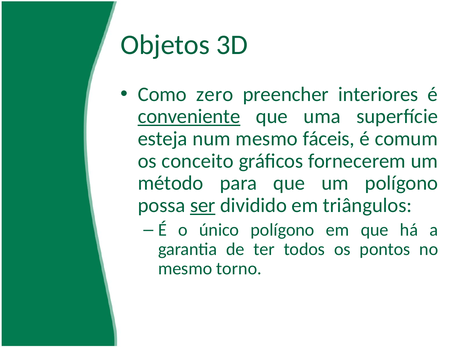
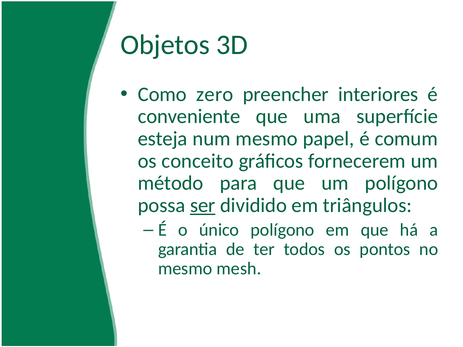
conveniente underline: present -> none
fáceis: fáceis -> papel
torno: torno -> mesh
